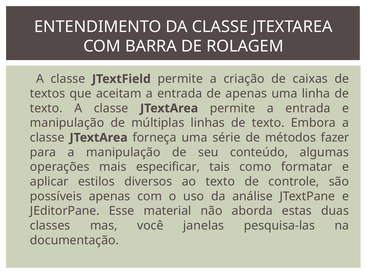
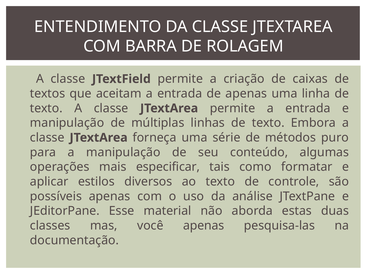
fazer: fazer -> puro
você janelas: janelas -> apenas
